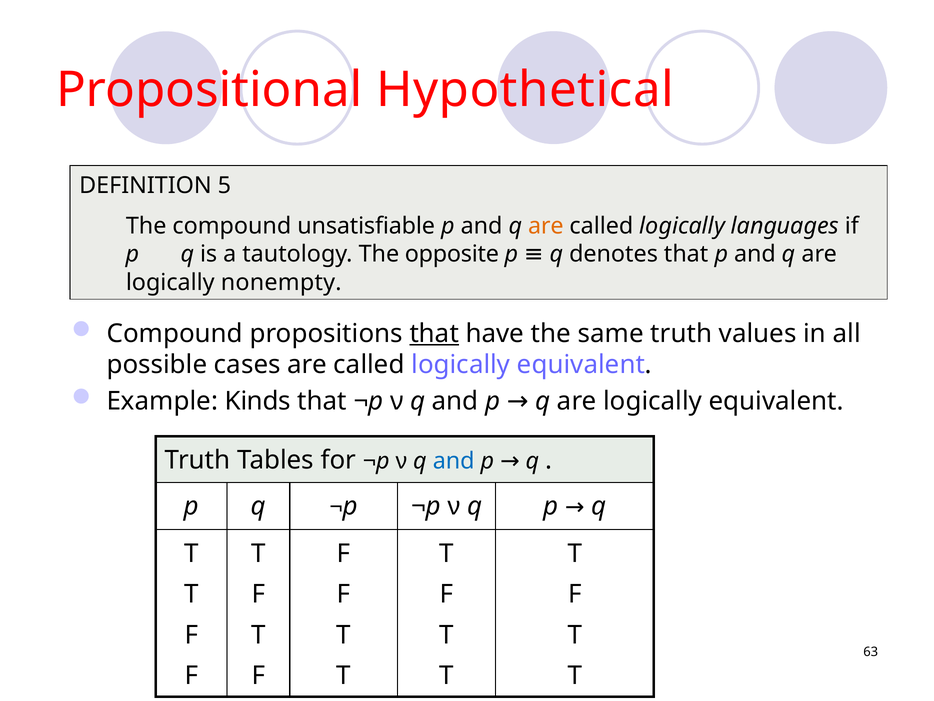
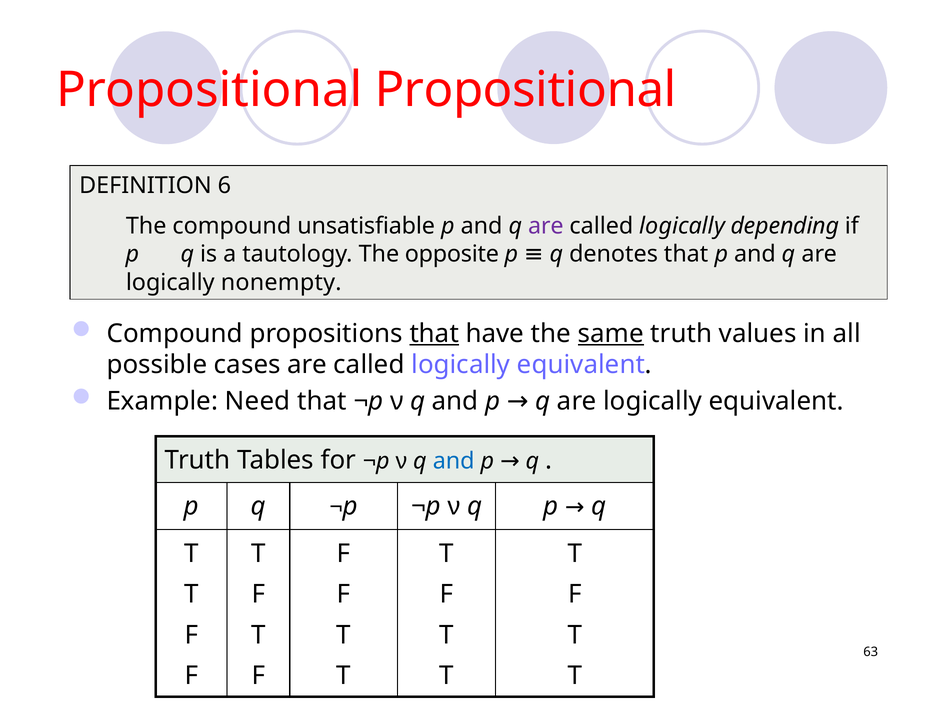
Propositional Hypothetical: Hypothetical -> Propositional
5: 5 -> 6
are at (546, 226) colour: orange -> purple
languages: languages -> depending
same underline: none -> present
Kinds: Kinds -> Need
